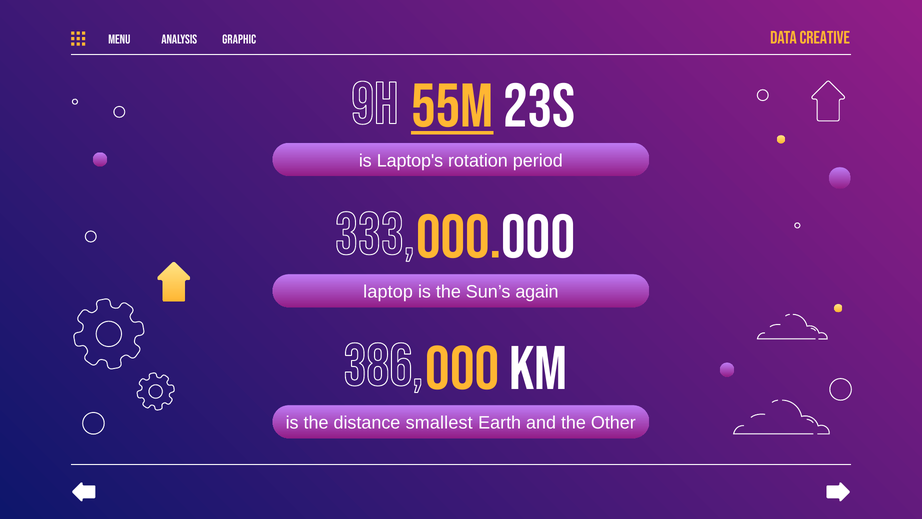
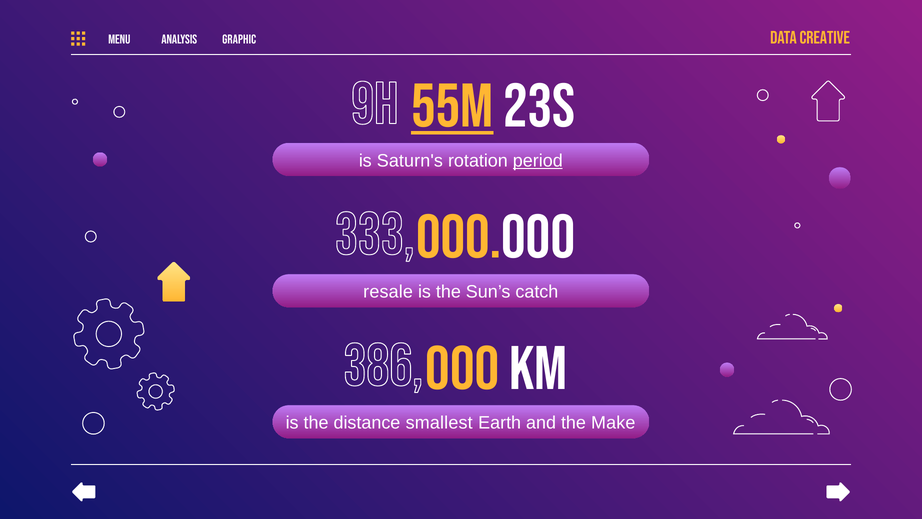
Laptop's: Laptop's -> Saturn's
period underline: none -> present
laptop: laptop -> resale
again: again -> catch
Other: Other -> Make
